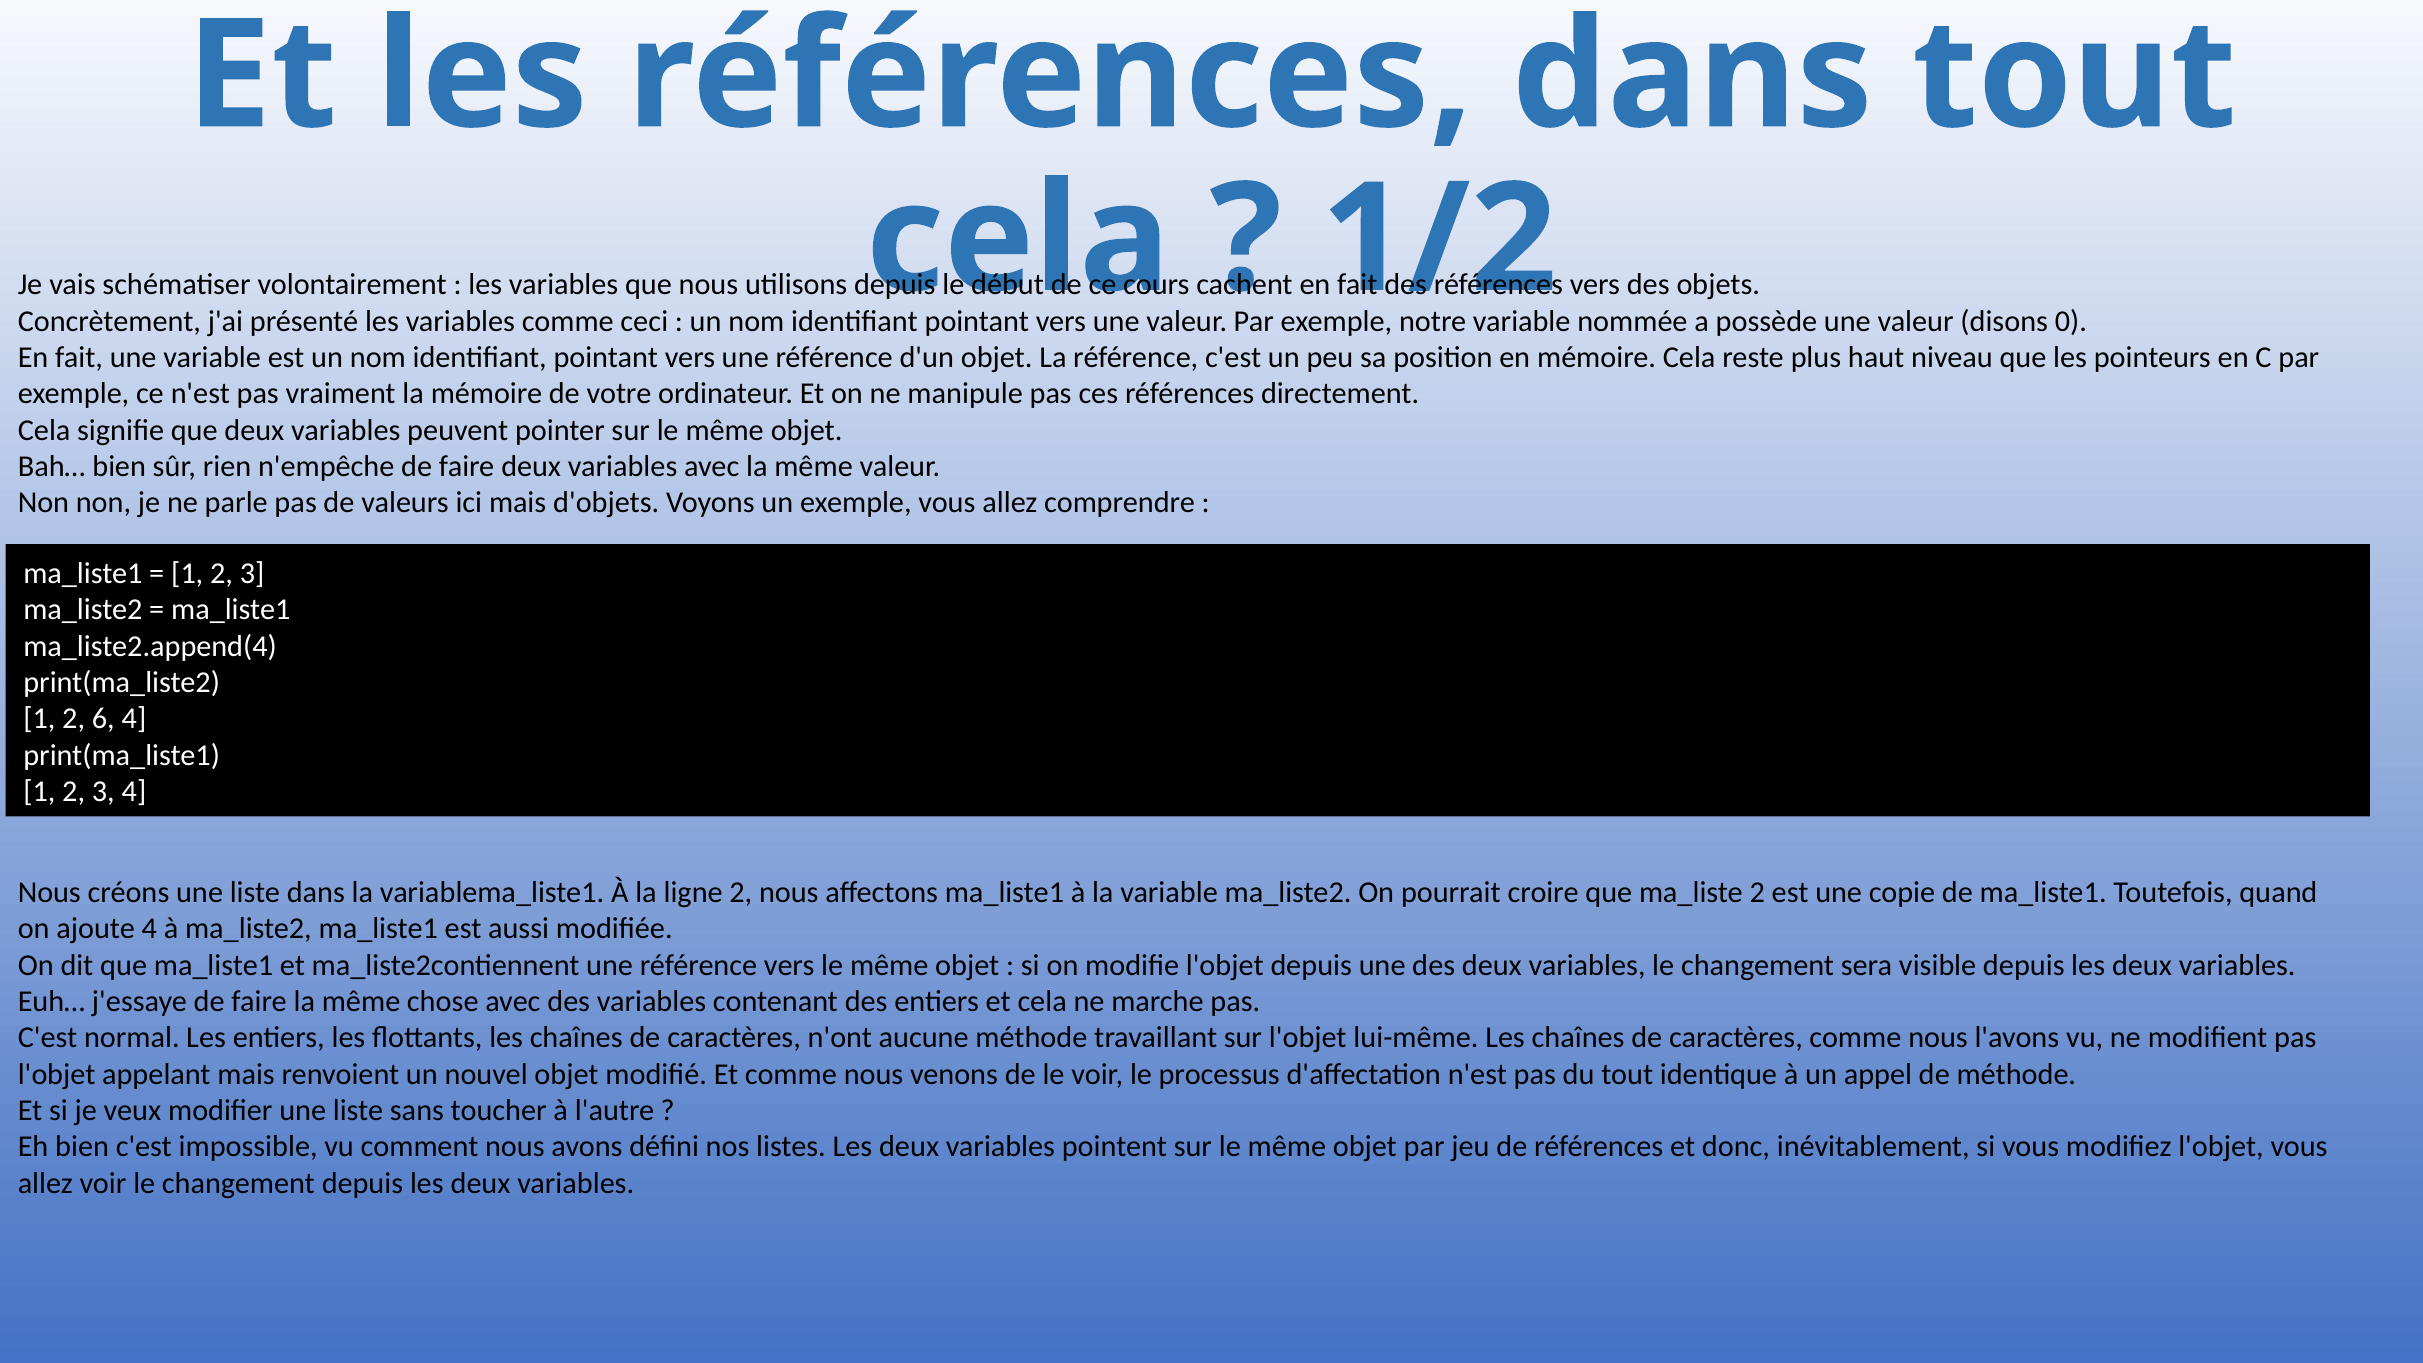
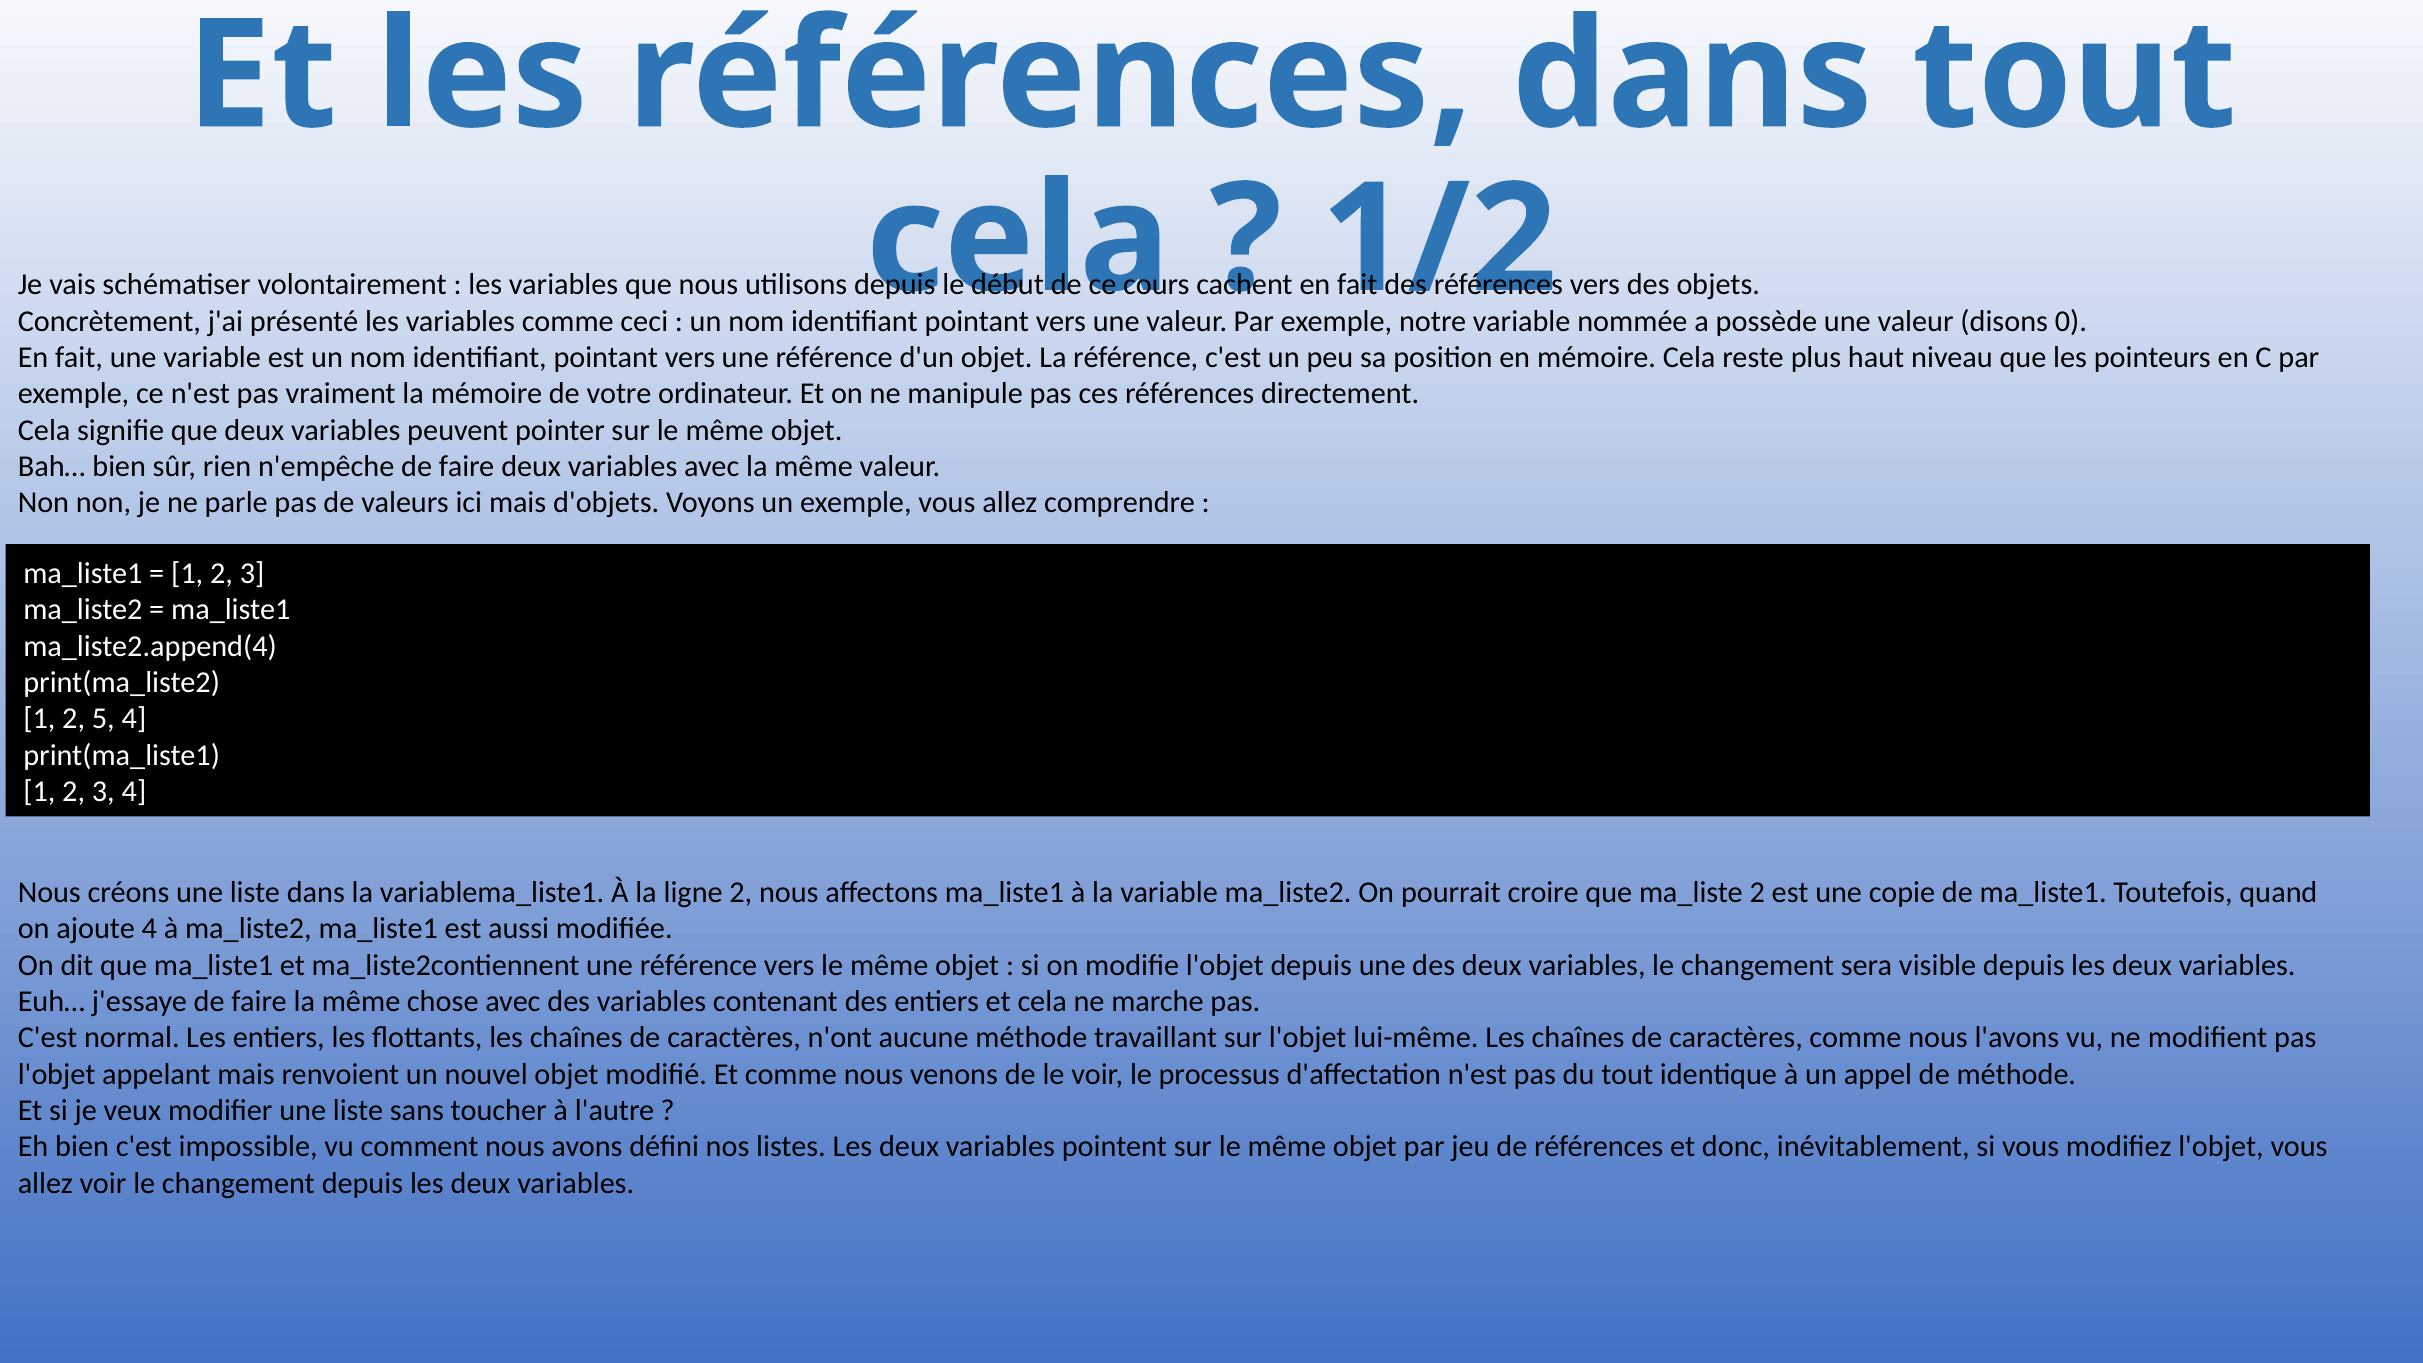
6: 6 -> 5
